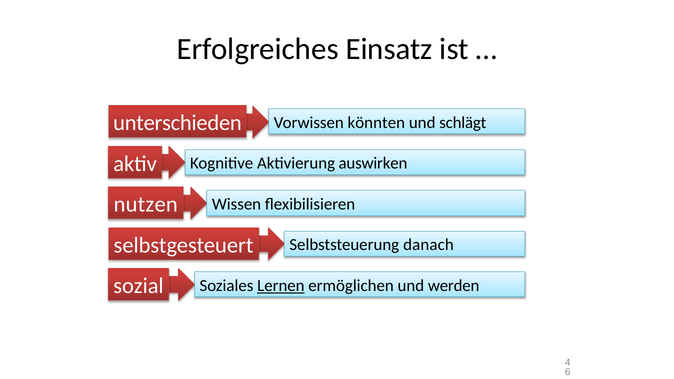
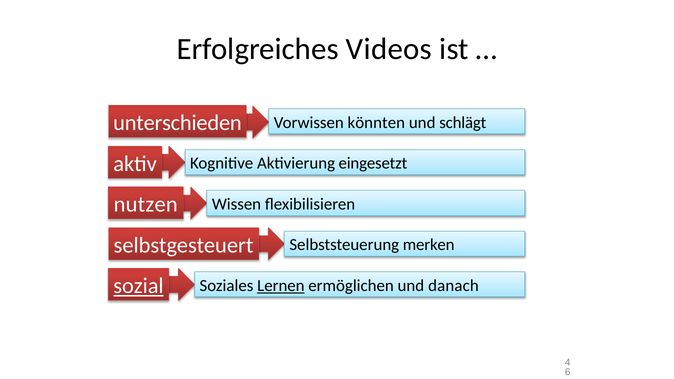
Einsatz: Einsatz -> Videos
auswirken: auswirken -> eingesetzt
danach: danach -> merken
sozial underline: none -> present
werden: werden -> danach
